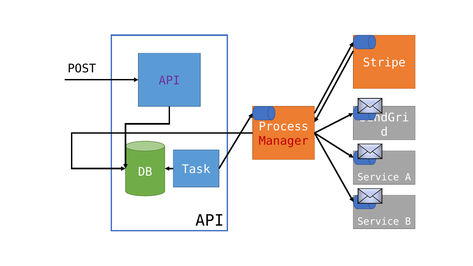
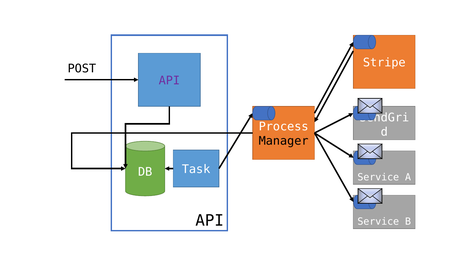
Manager colour: red -> black
